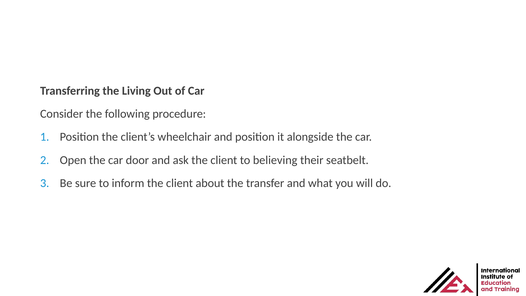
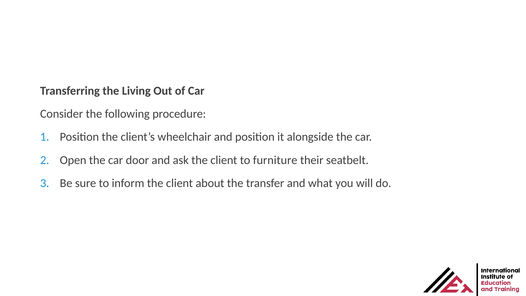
believing: believing -> furniture
